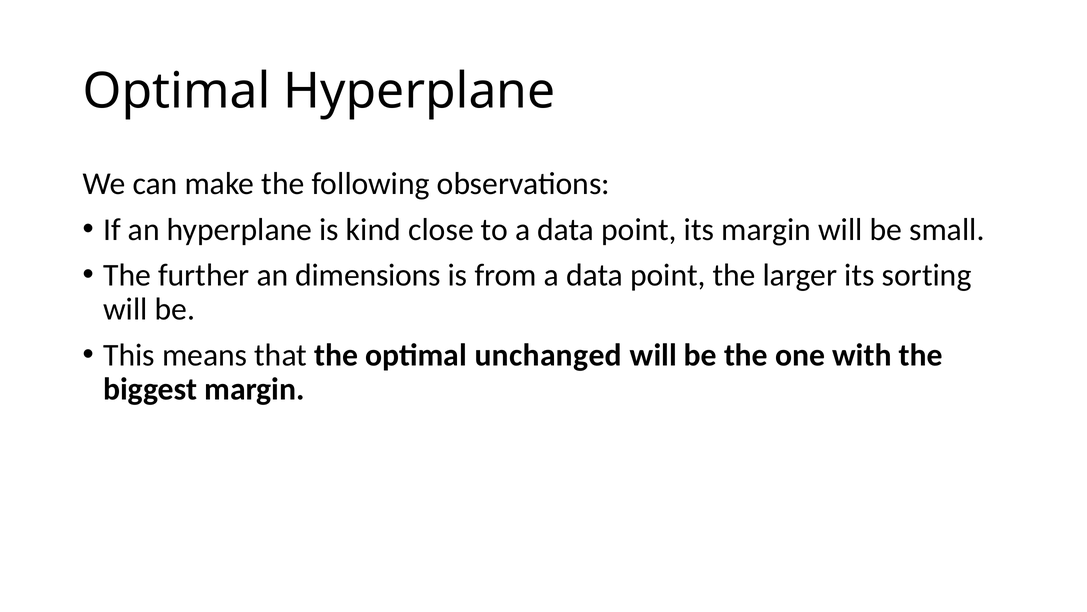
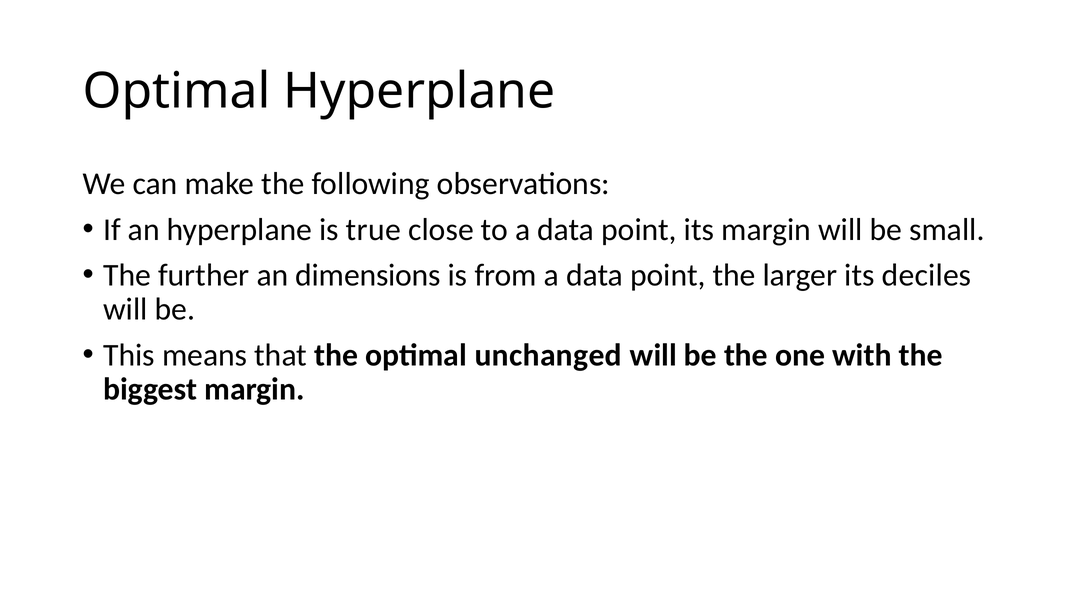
kind: kind -> true
sorting: sorting -> deciles
